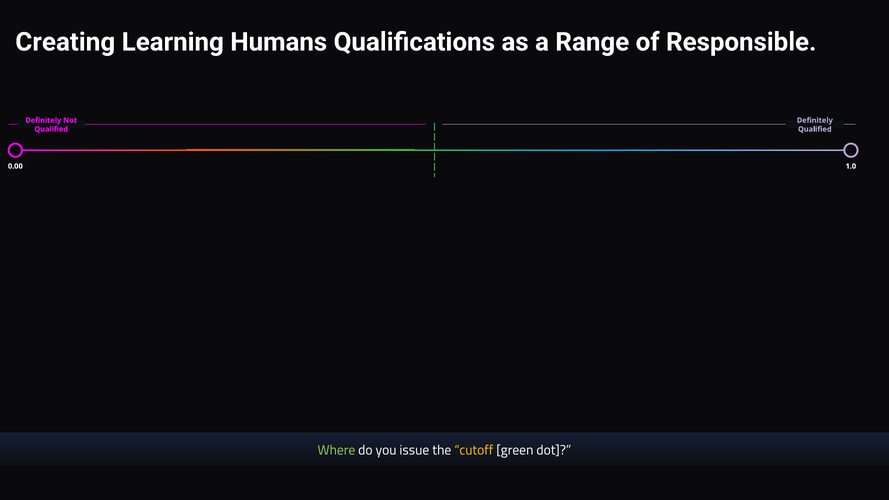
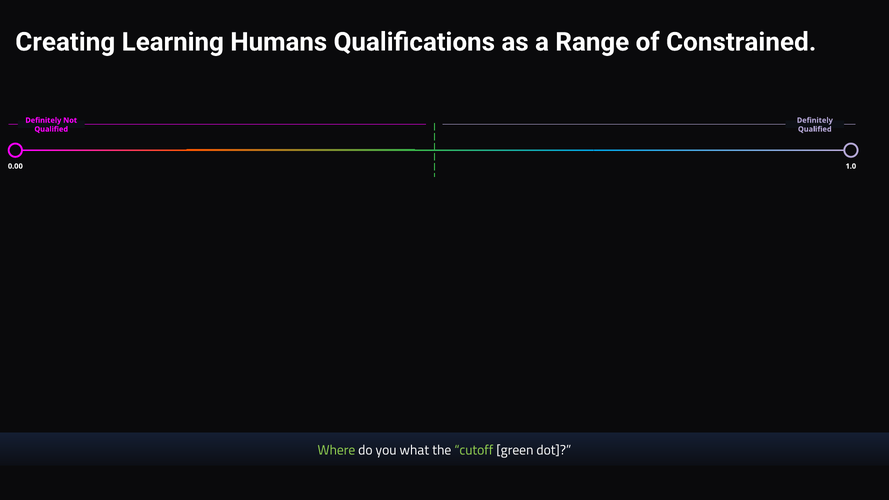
Responsible: Responsible -> Constrained
issue: issue -> what
cutoff colour: yellow -> light green
